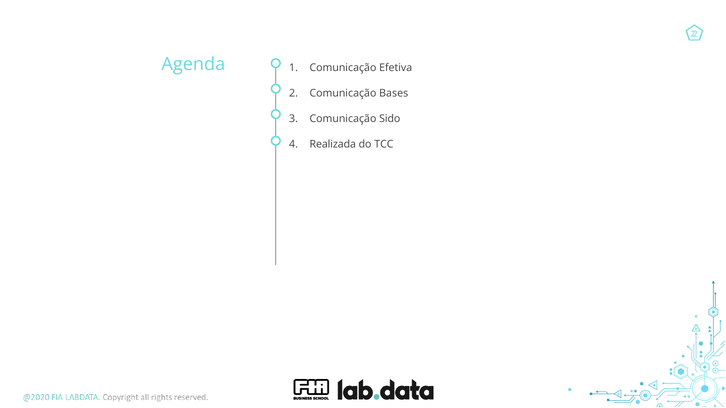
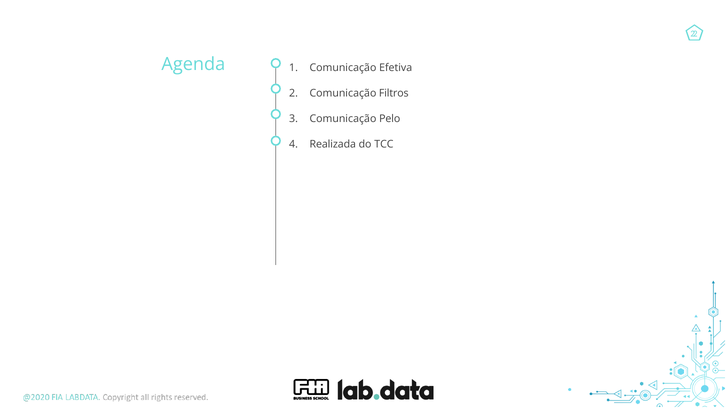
Bases: Bases -> Filtros
Sido: Sido -> Pelo
